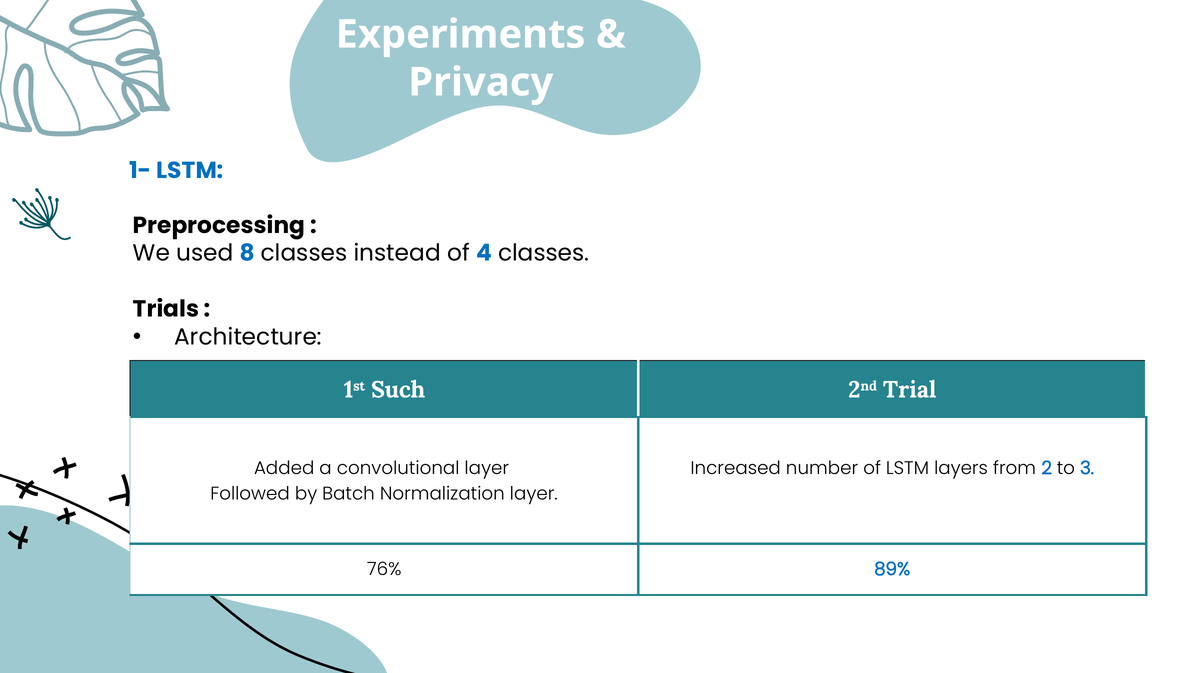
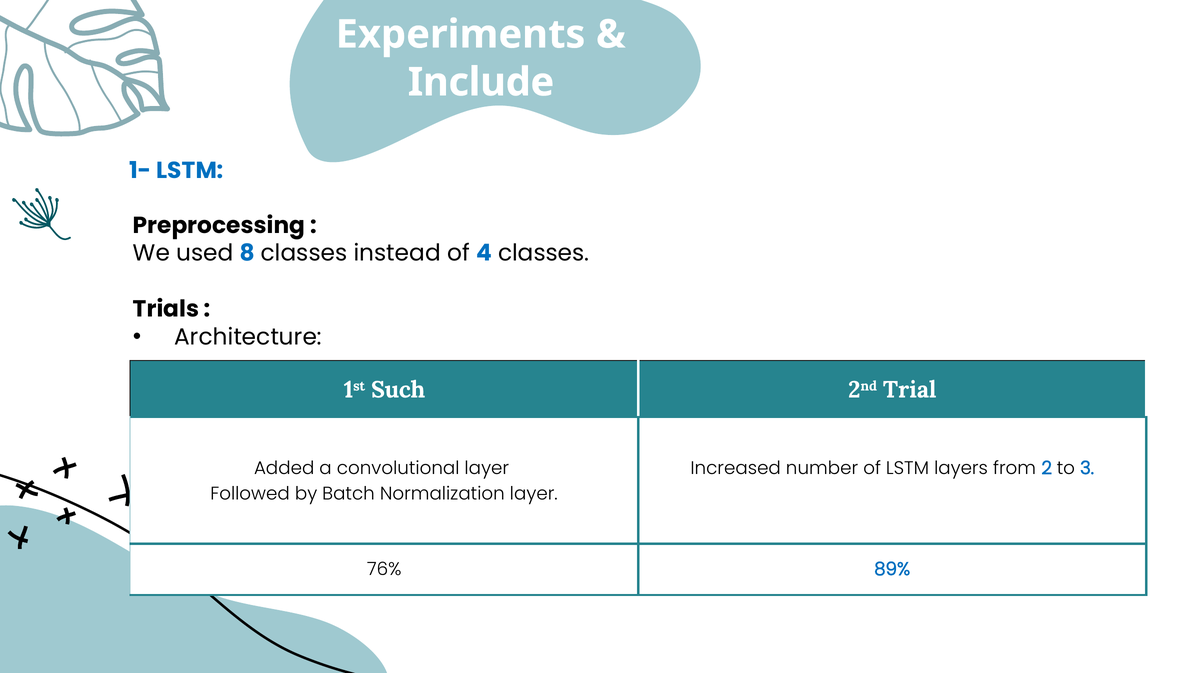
Privacy: Privacy -> Include
